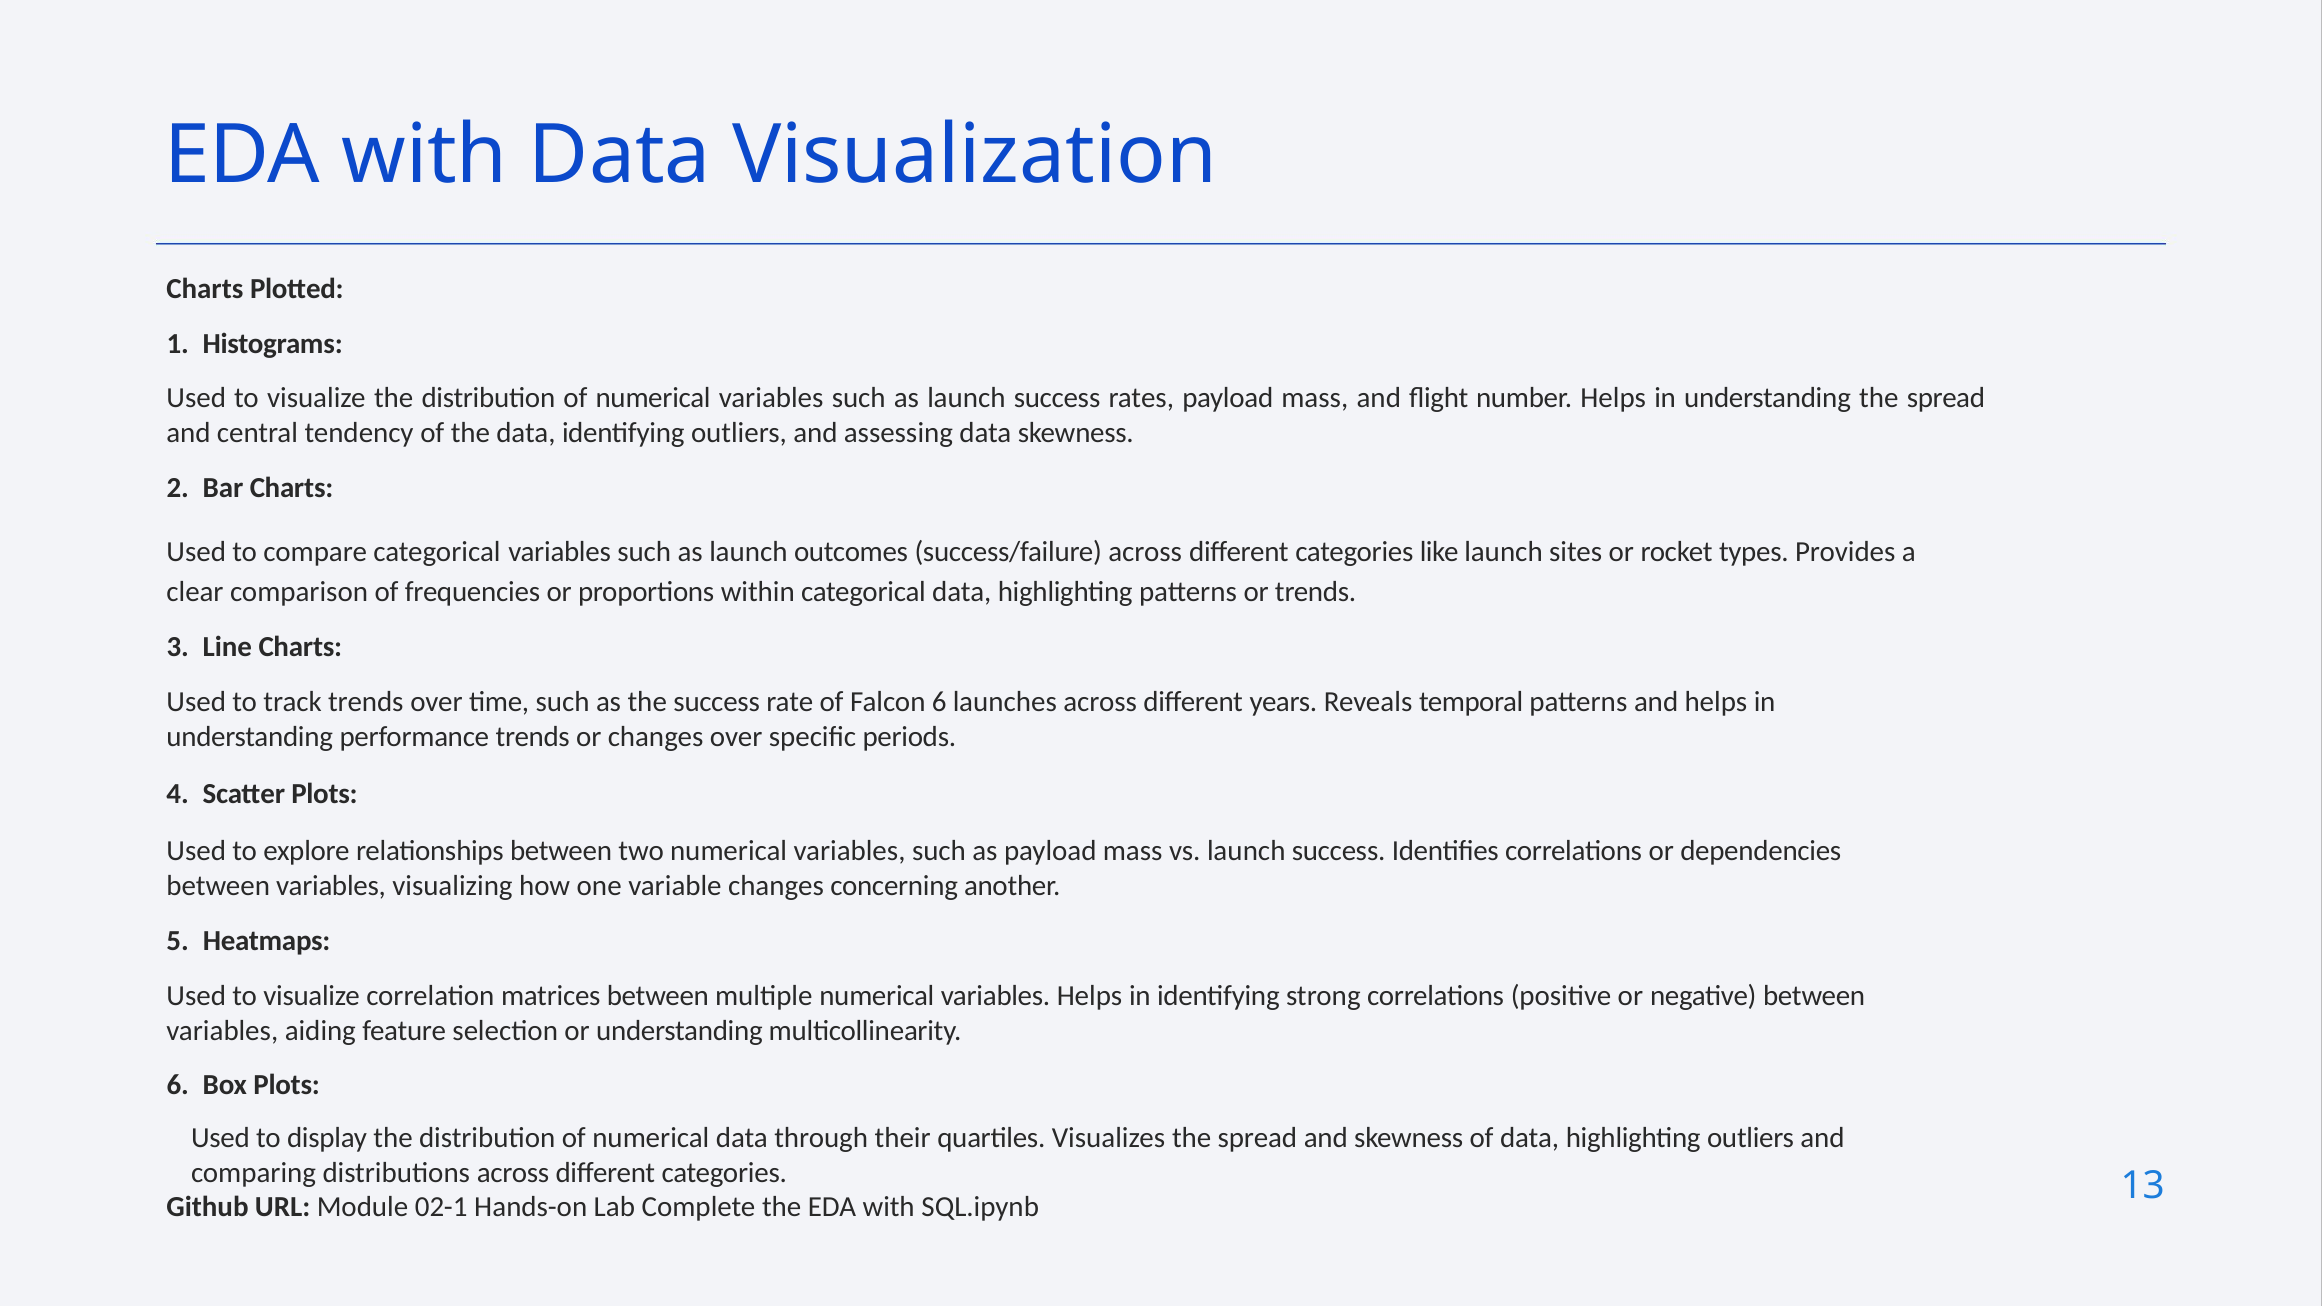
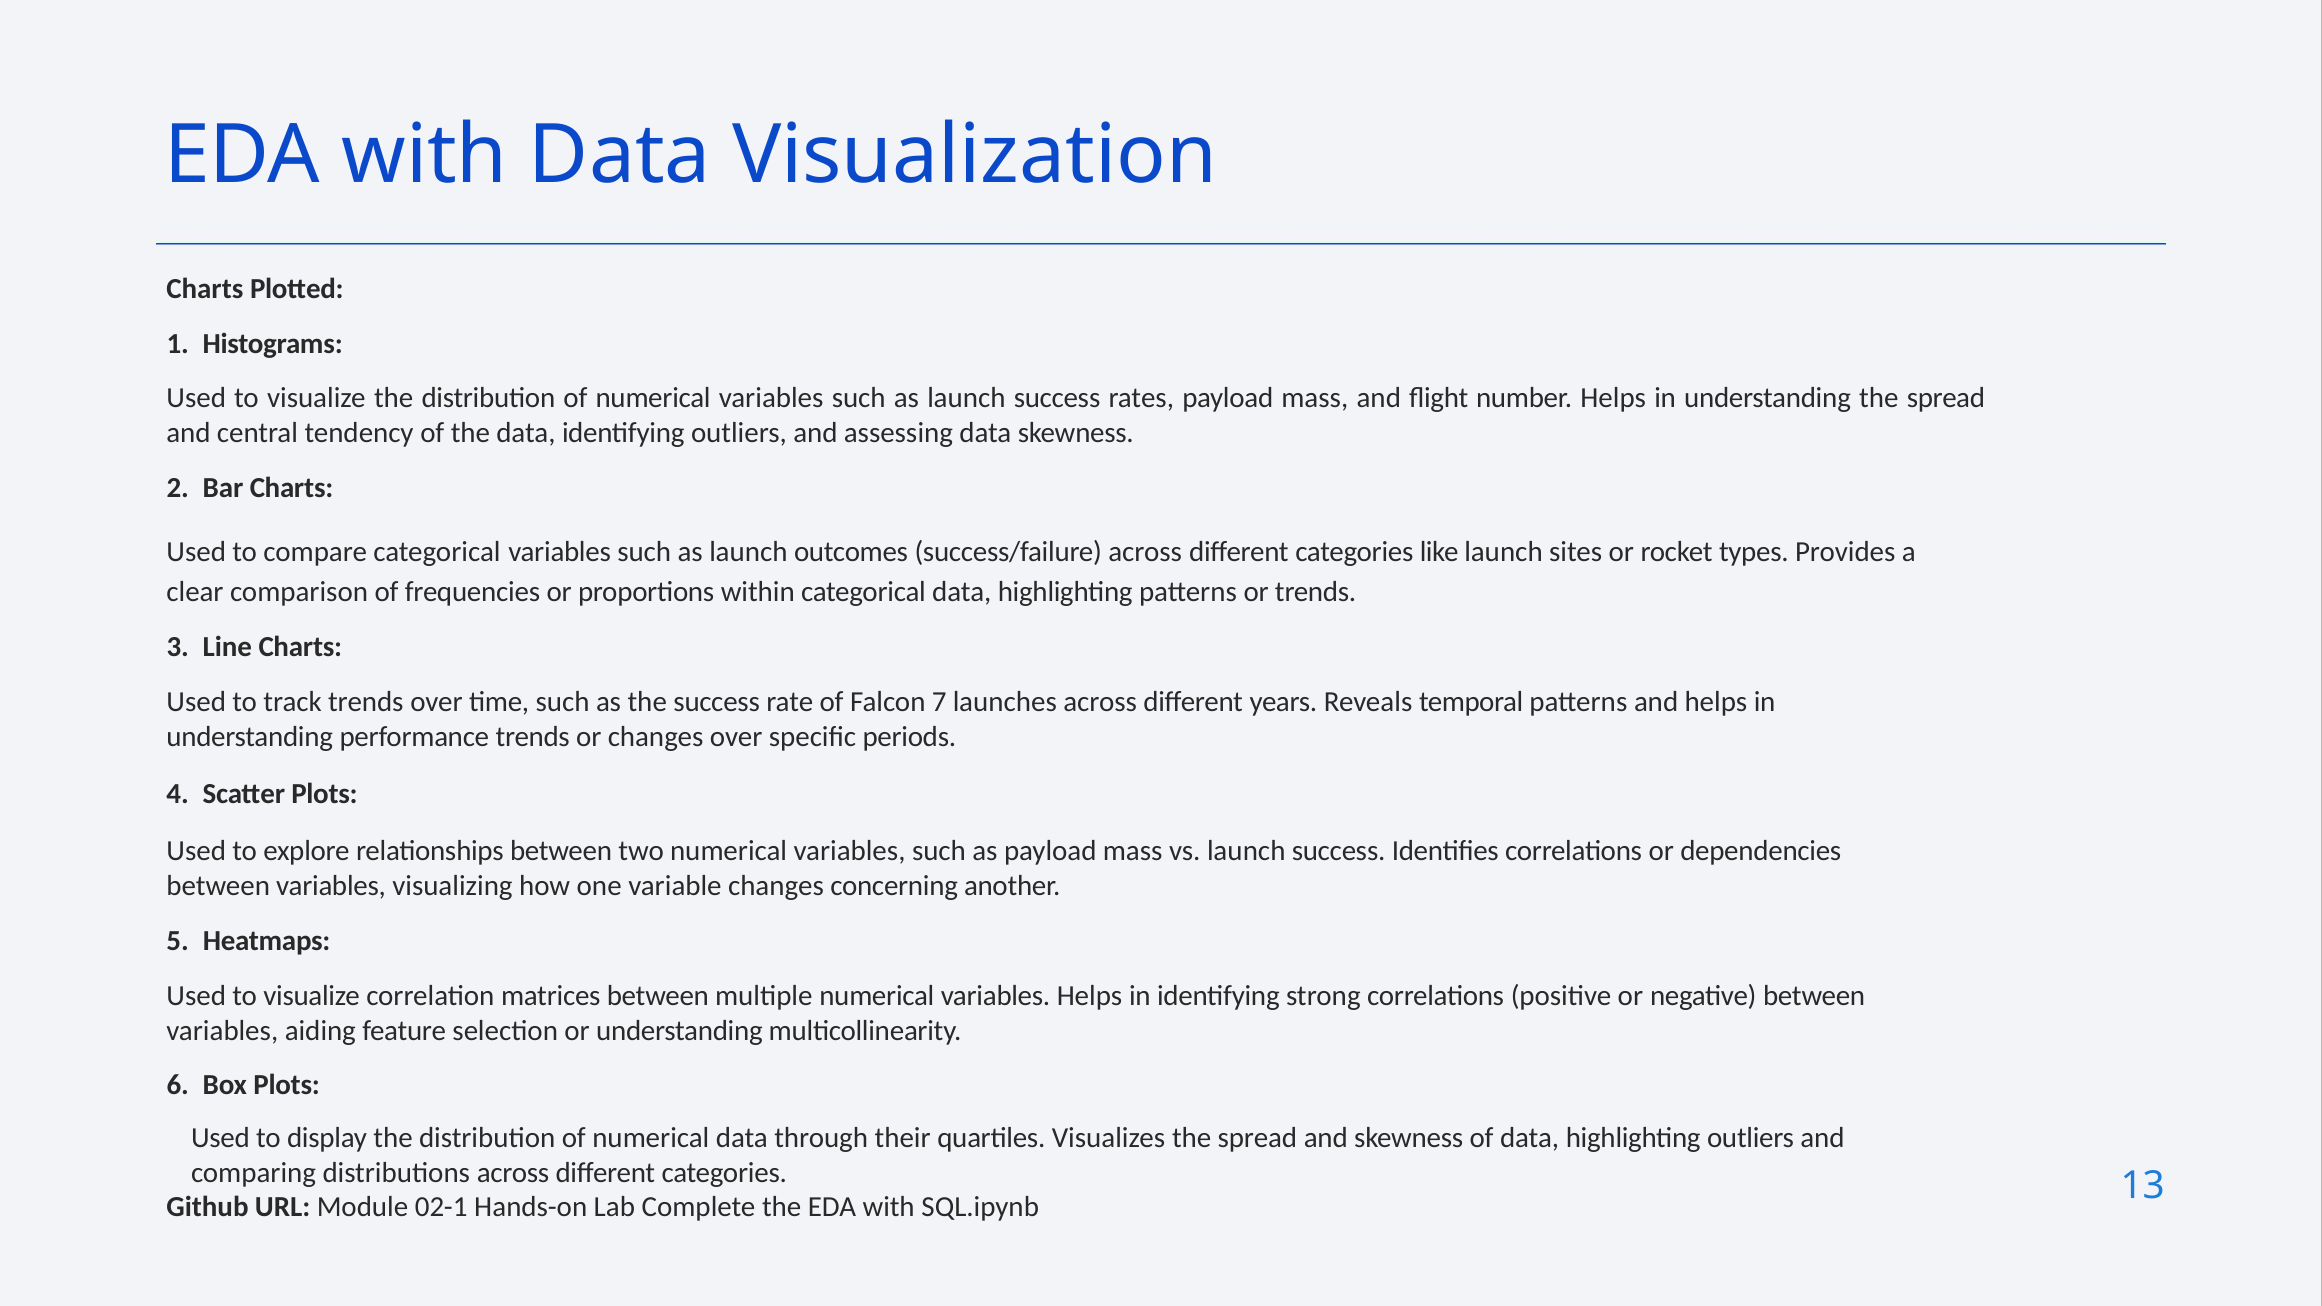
Falcon 6: 6 -> 7
